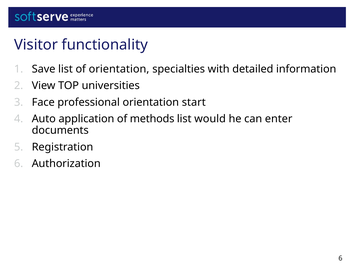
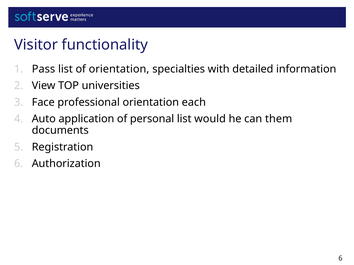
Save: Save -> Pass
start: start -> each
methods: methods -> personal
enter: enter -> them
